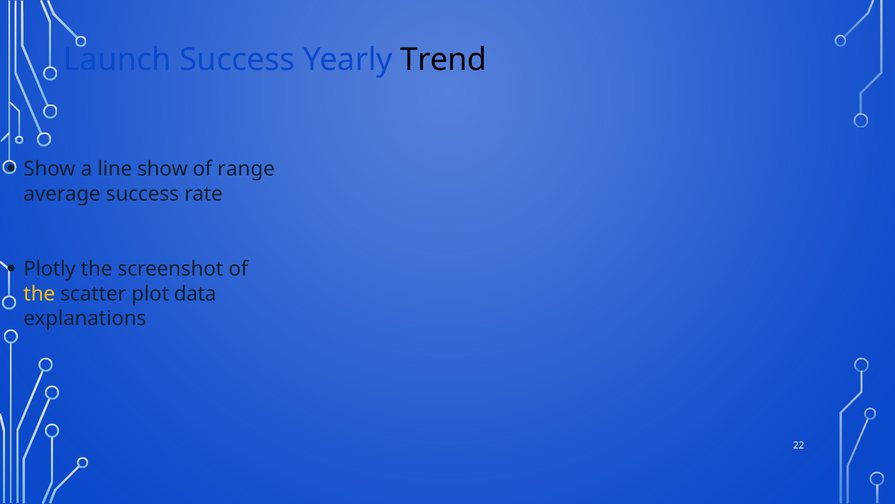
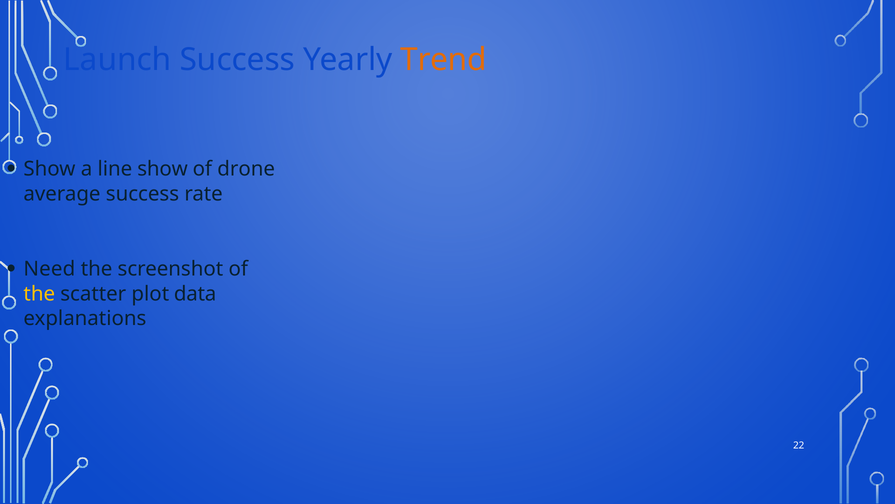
Trend colour: black -> orange
range: range -> drone
Plotly: Plotly -> Need
